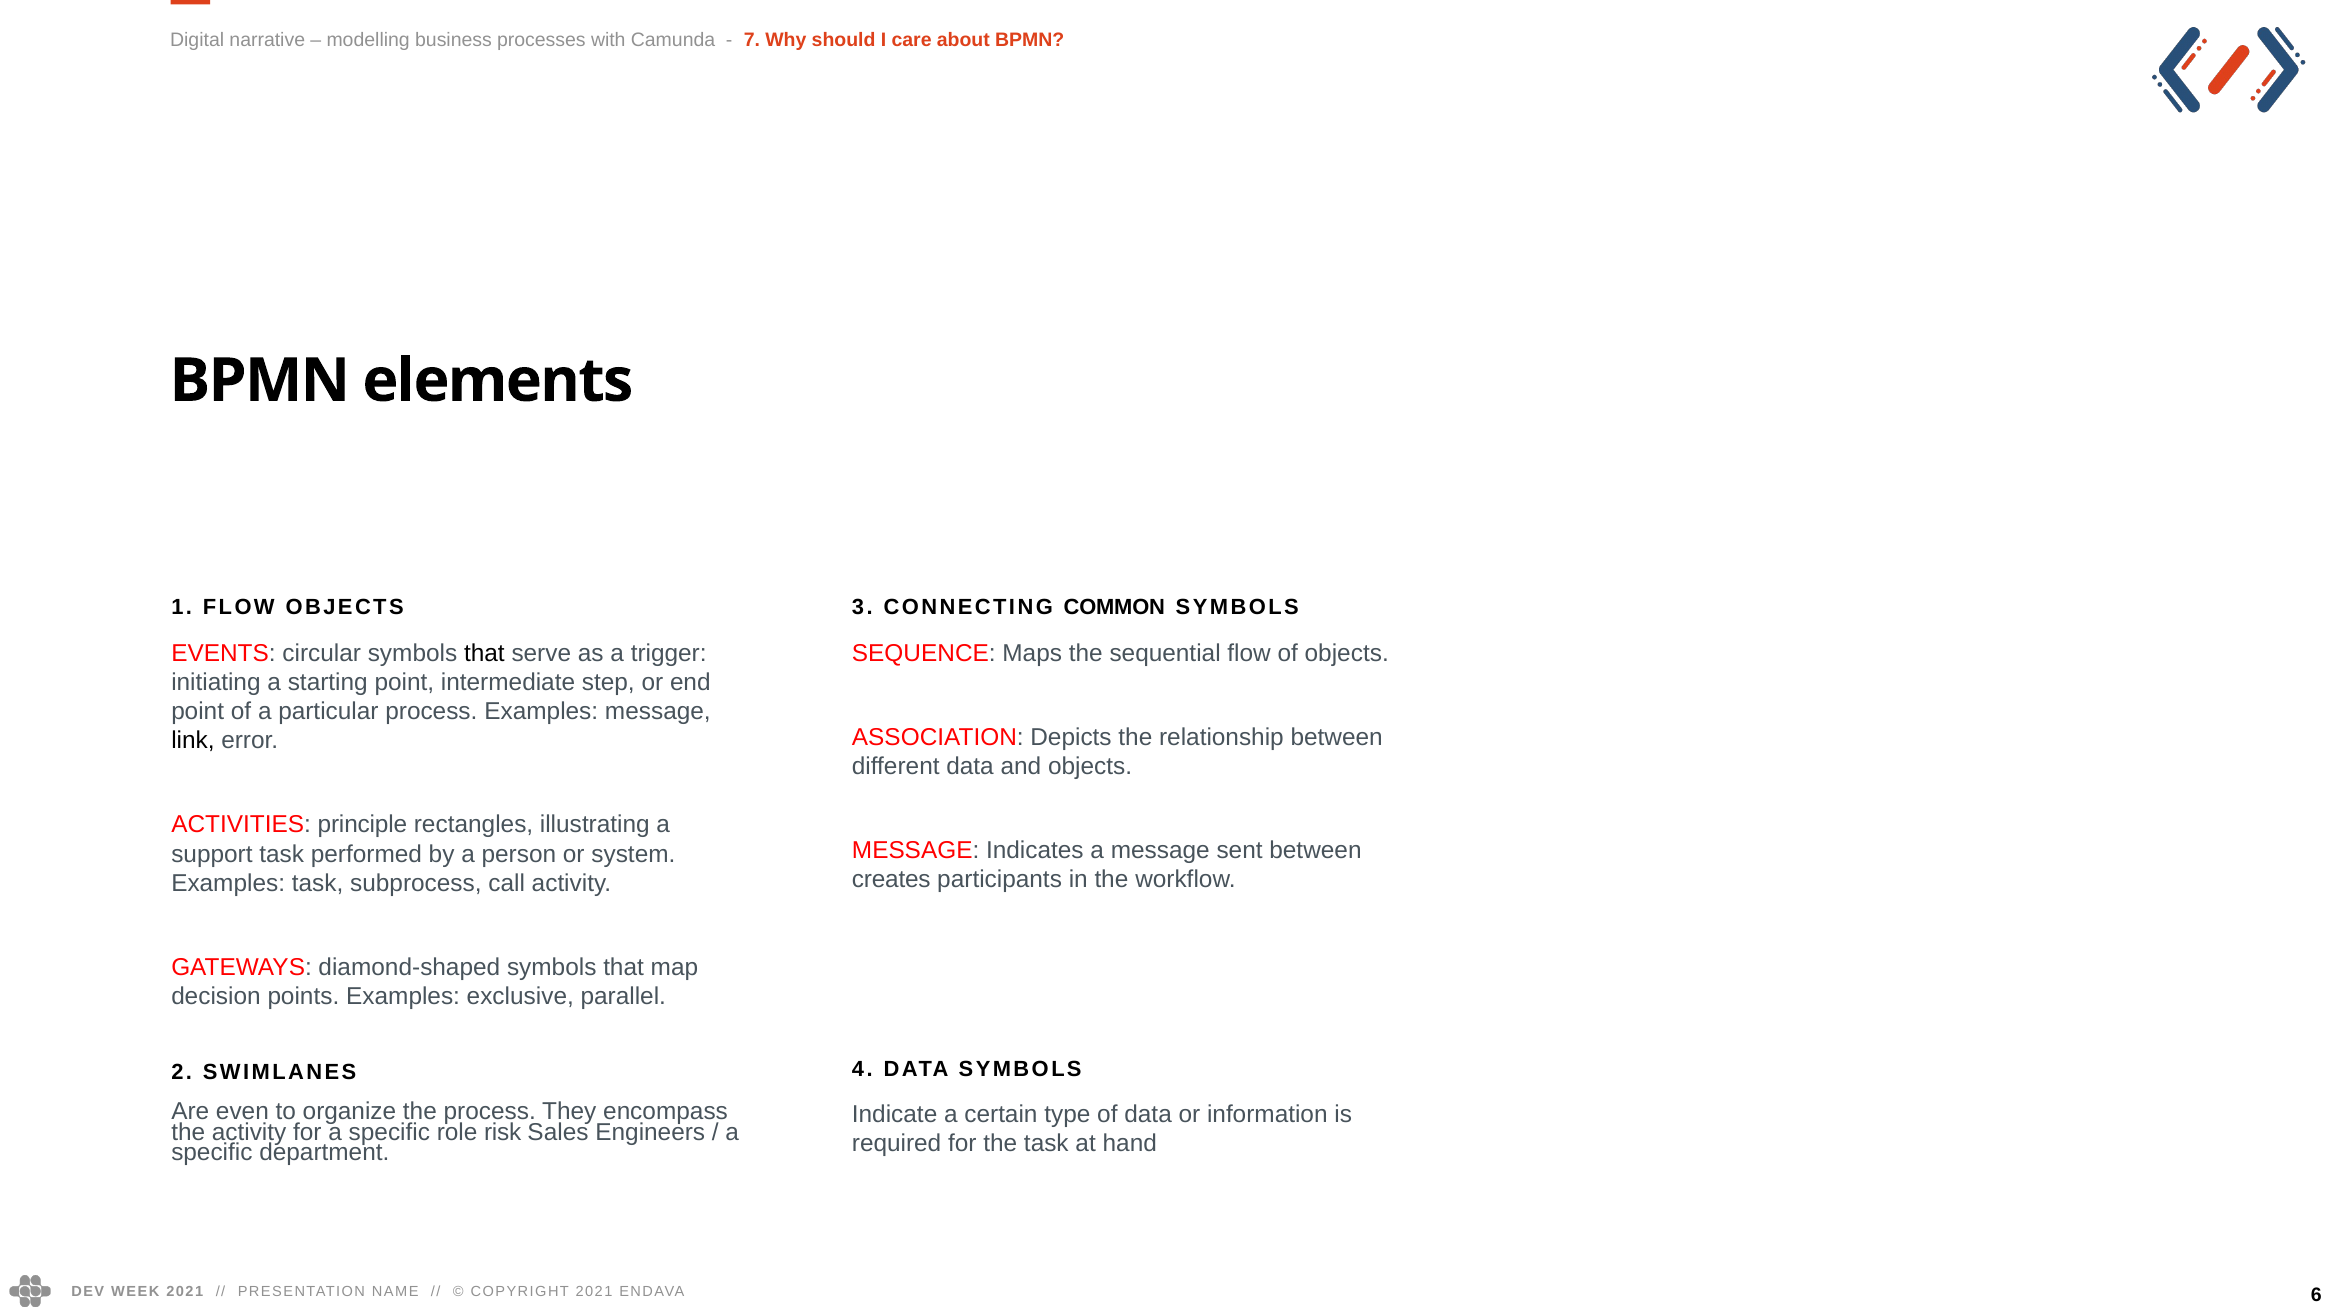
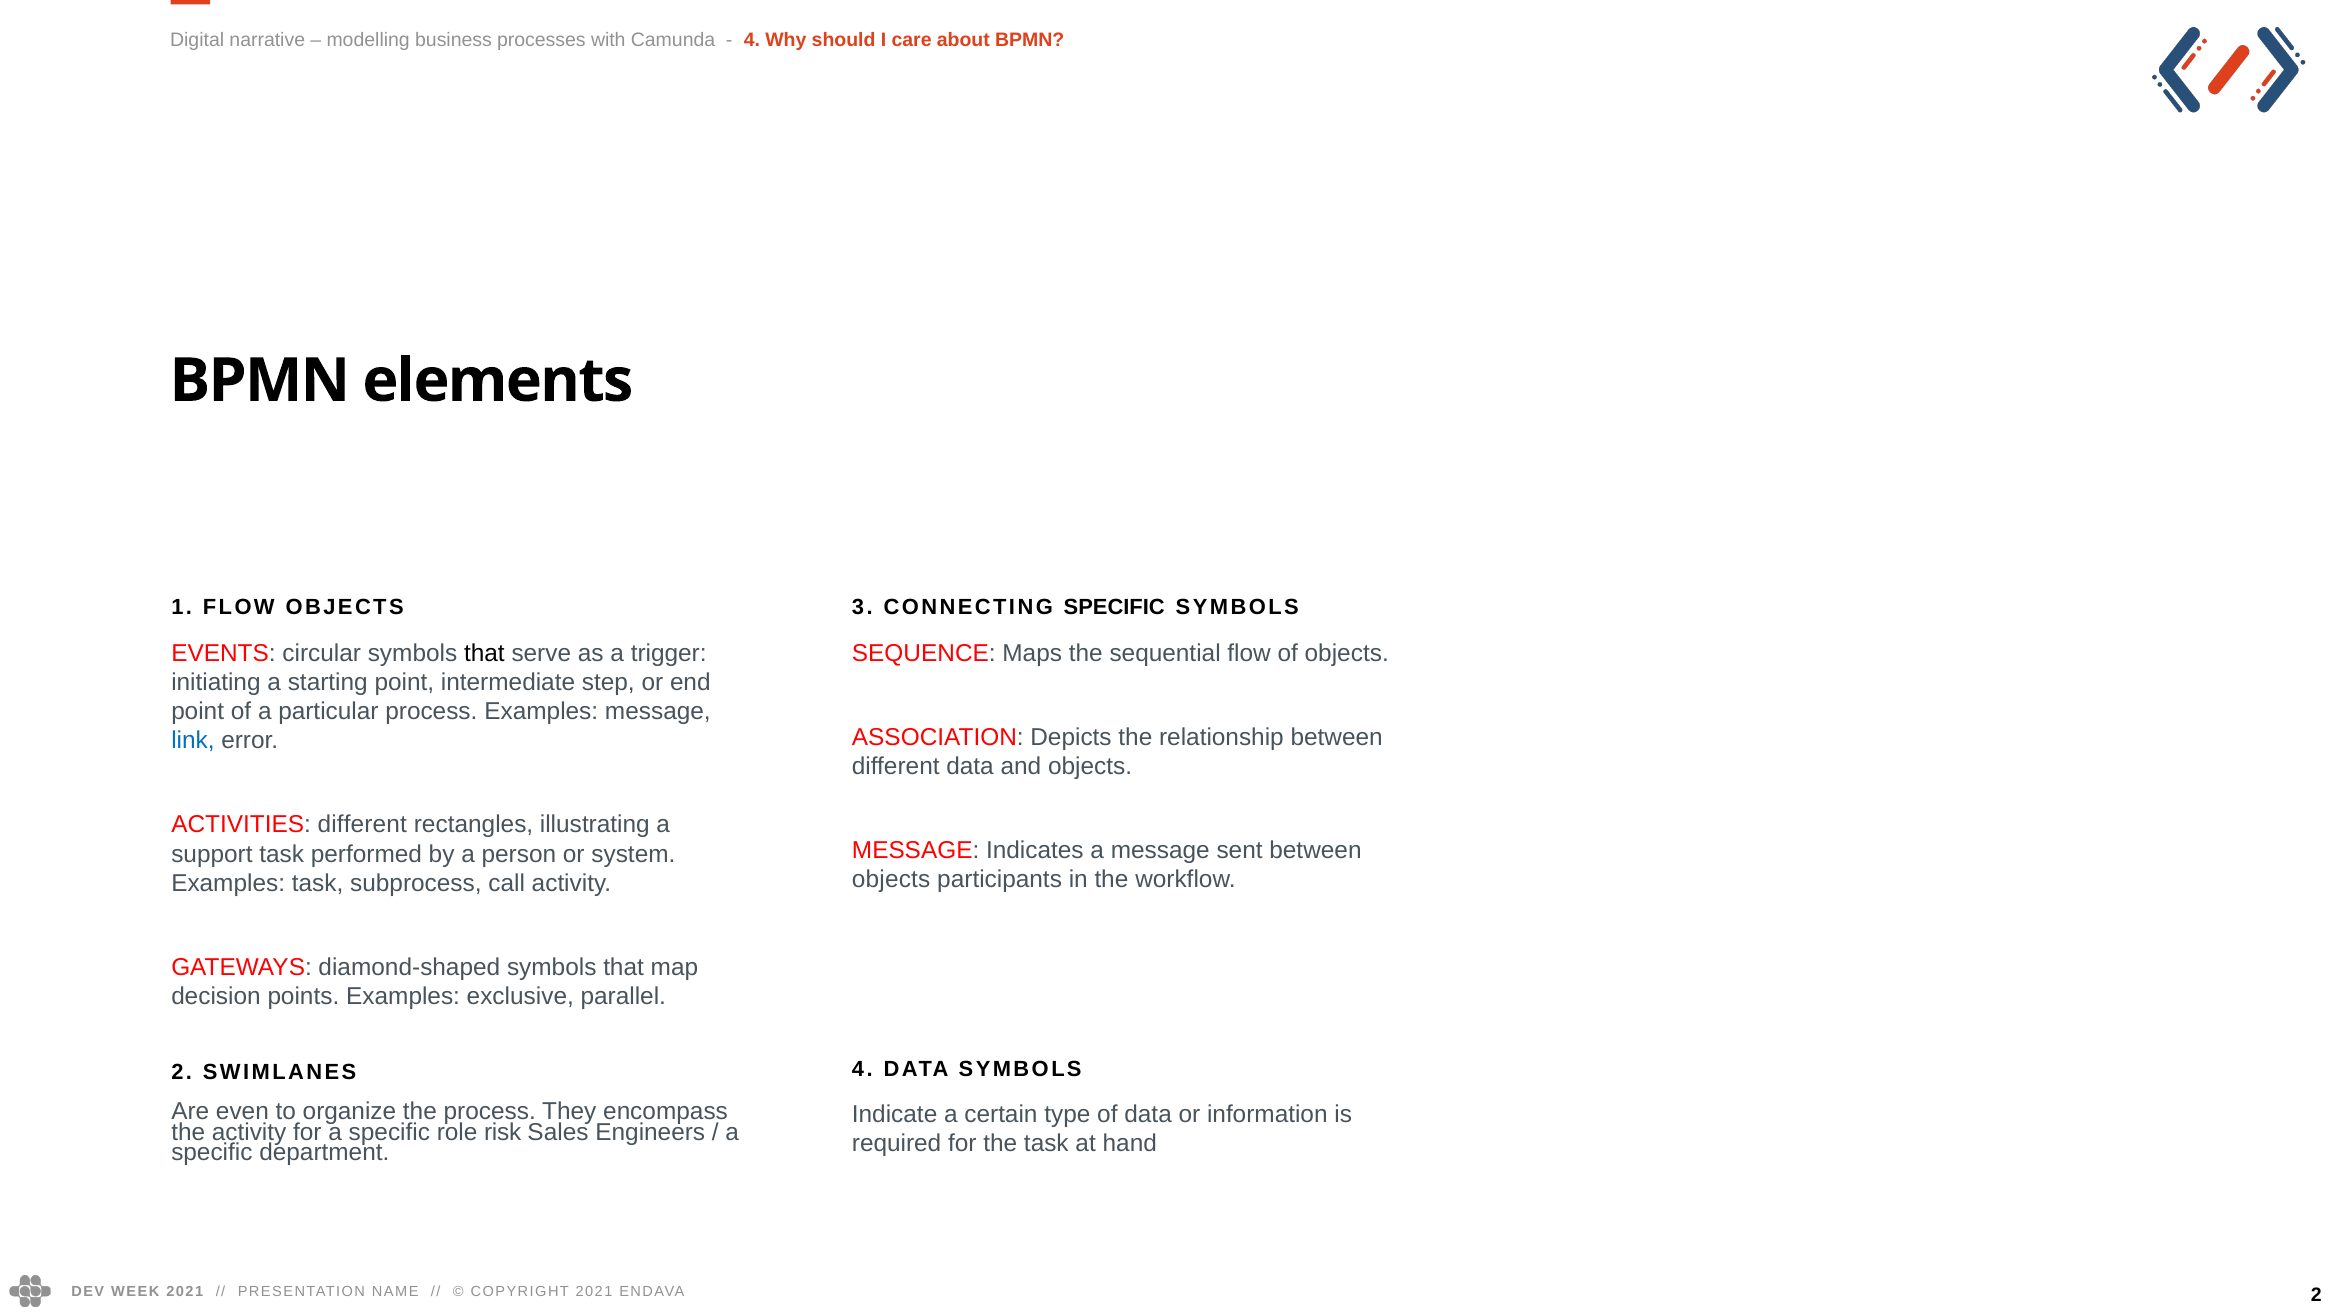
7 at (752, 40): 7 -> 4
CONNECTING COMMON: COMMON -> SPECIFIC
link colour: black -> blue
ACTIVITIES principle: principle -> different
creates at (891, 880): creates -> objects
6 at (2316, 1295): 6 -> 2
